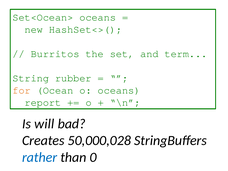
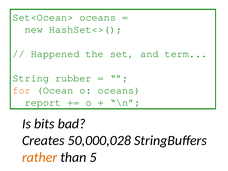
Burritos: Burritos -> Happened
will: will -> bits
rather colour: blue -> orange
0: 0 -> 5
